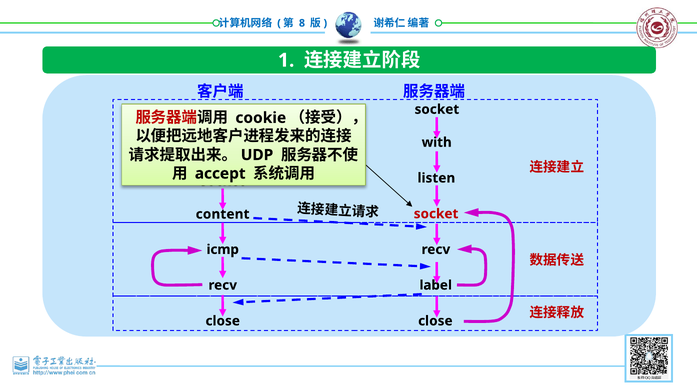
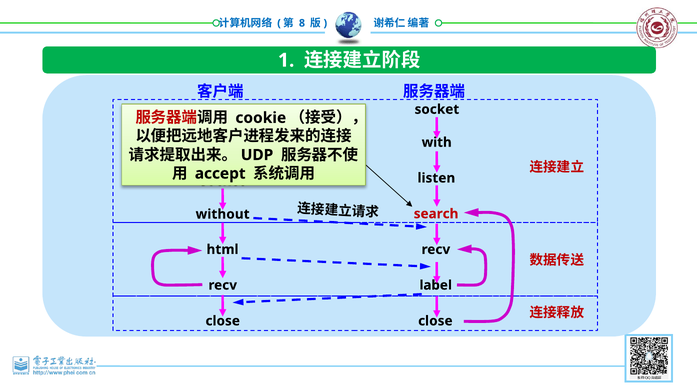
socket at (436, 214): socket -> search
content: content -> without
icmp: icmp -> html
